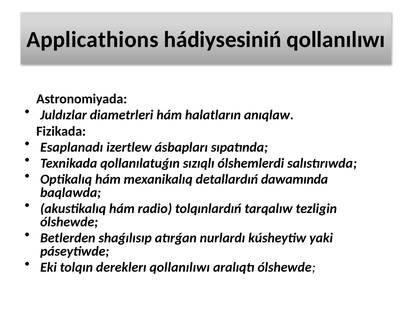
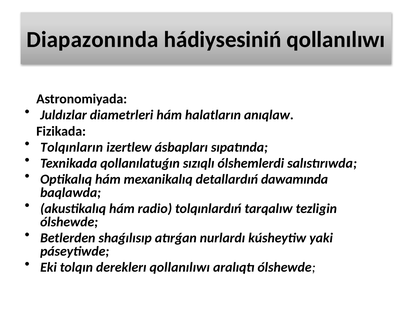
Applicathions: Applicathions -> Diapazonında
Esaplanadı: Esaplanadı -> Tolqınların
